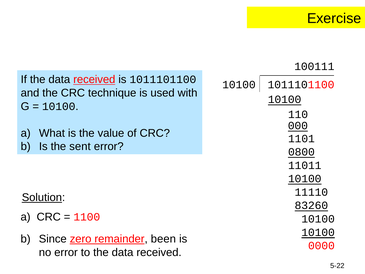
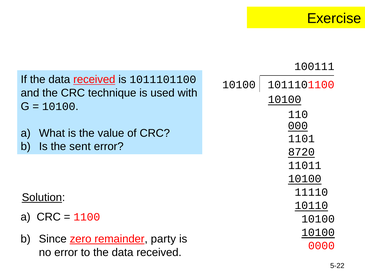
0800: 0800 -> 8720
83260: 83260 -> 10110
been: been -> party
